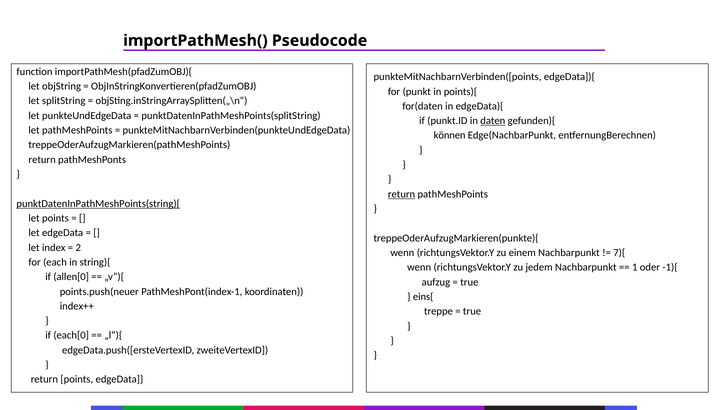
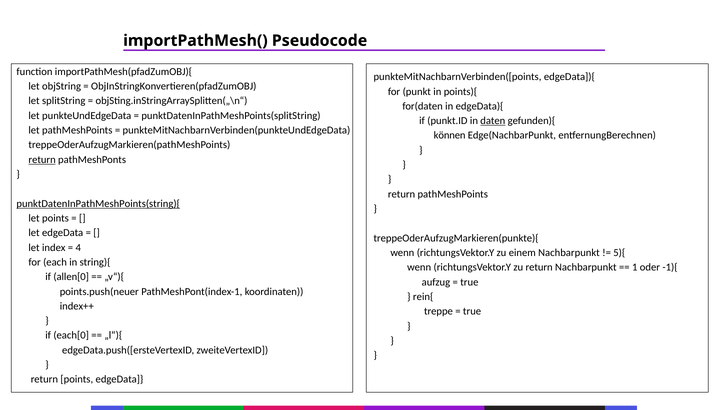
return at (42, 159) underline: none -> present
return at (402, 194) underline: present -> none
2: 2 -> 4
7){: 7){ -> 5){
zu jedem: jedem -> return
eins{: eins{ -> rein{
